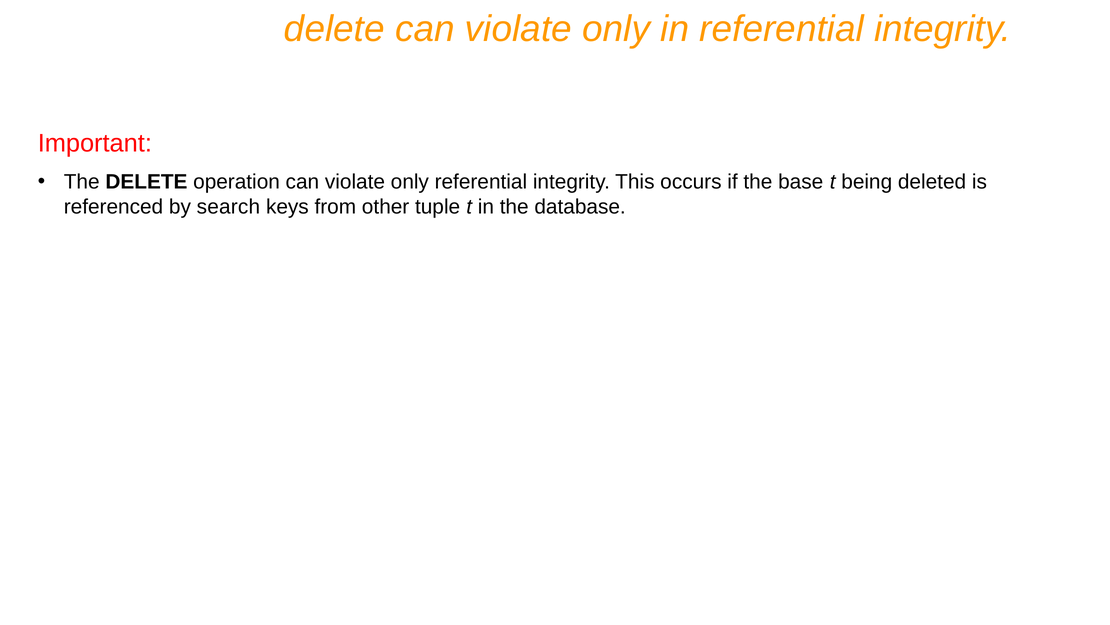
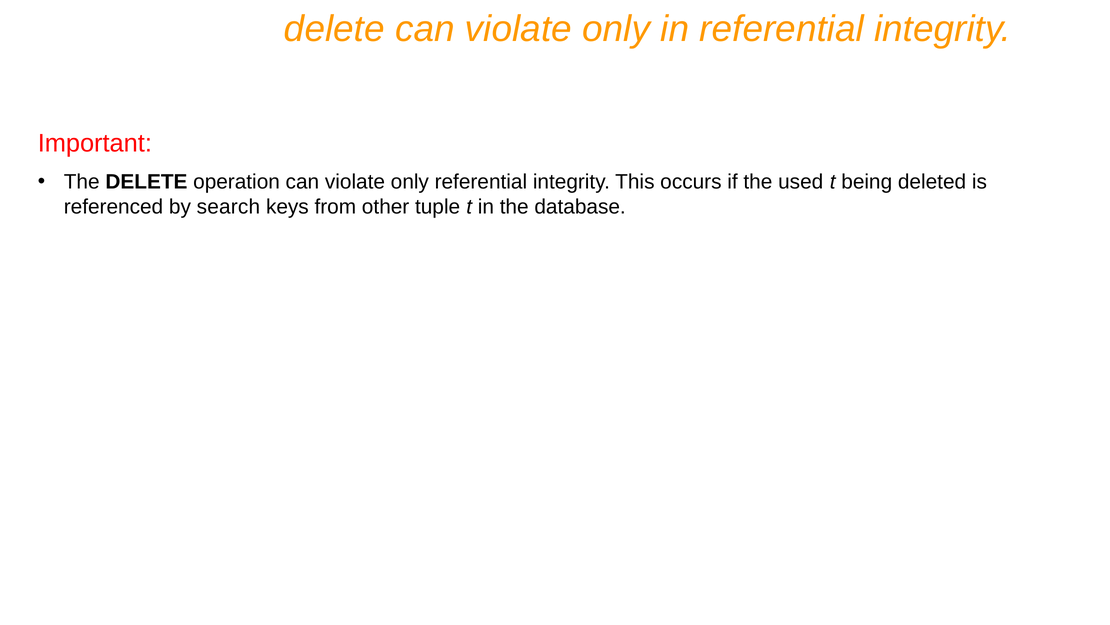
base: base -> used
